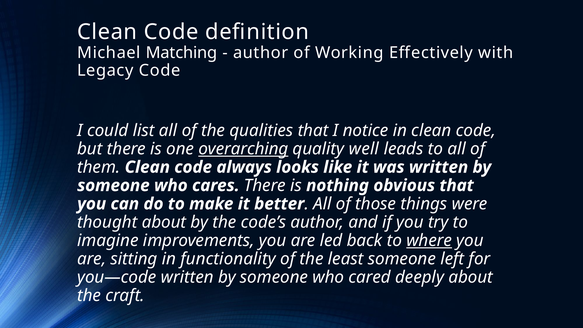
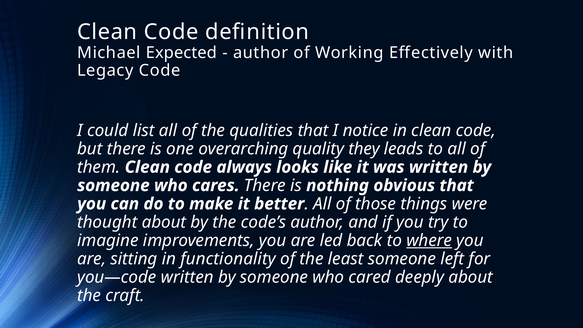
Matching: Matching -> Expected
overarching underline: present -> none
well: well -> they
